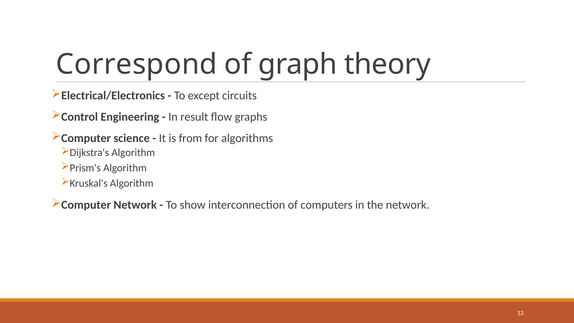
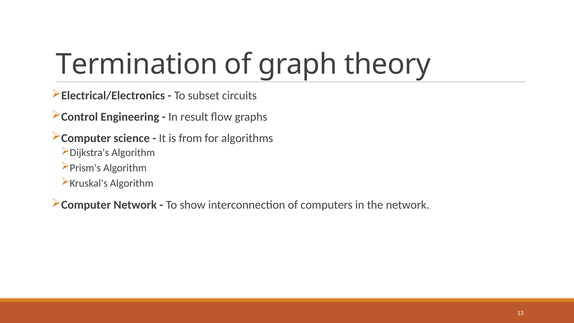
Correspond: Correspond -> Termination
except: except -> subset
